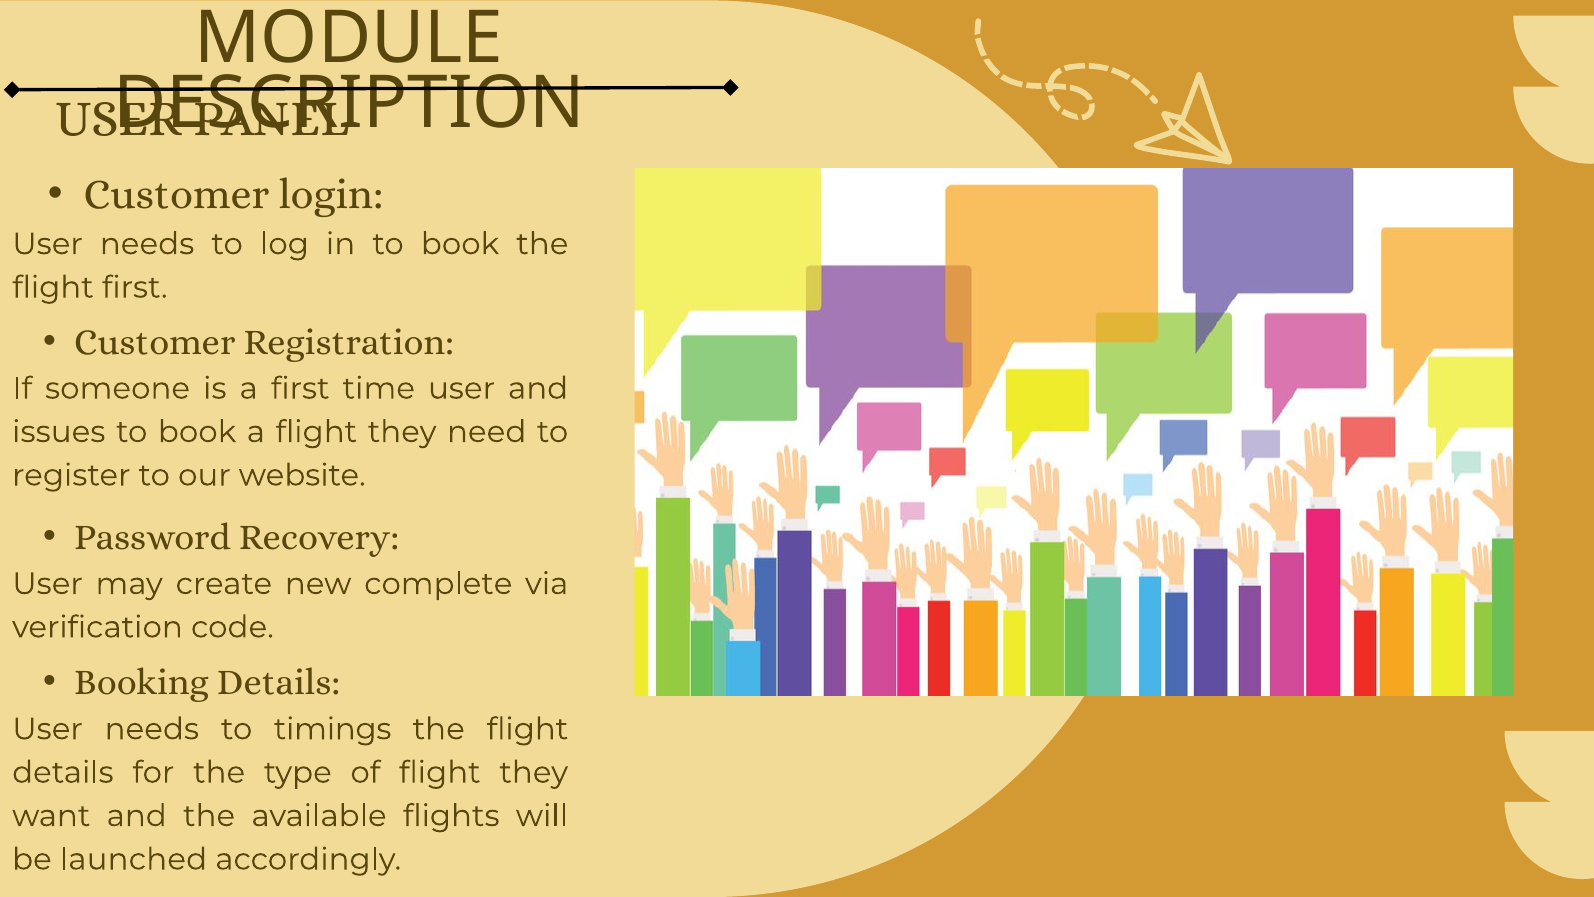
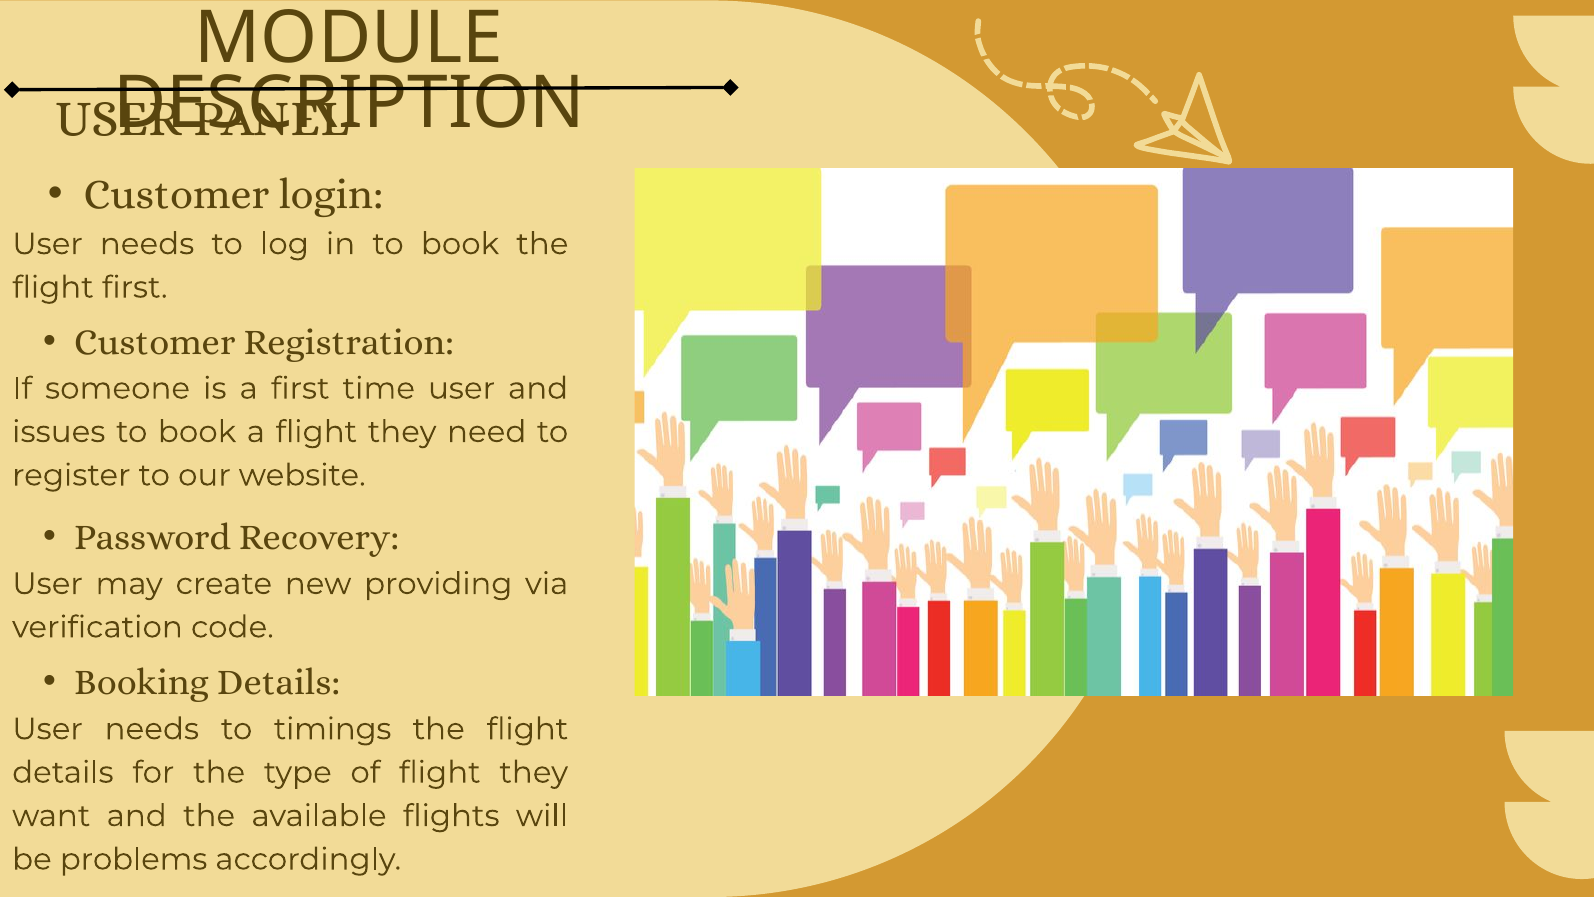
complete: complete -> providing
launched: launched -> problems
